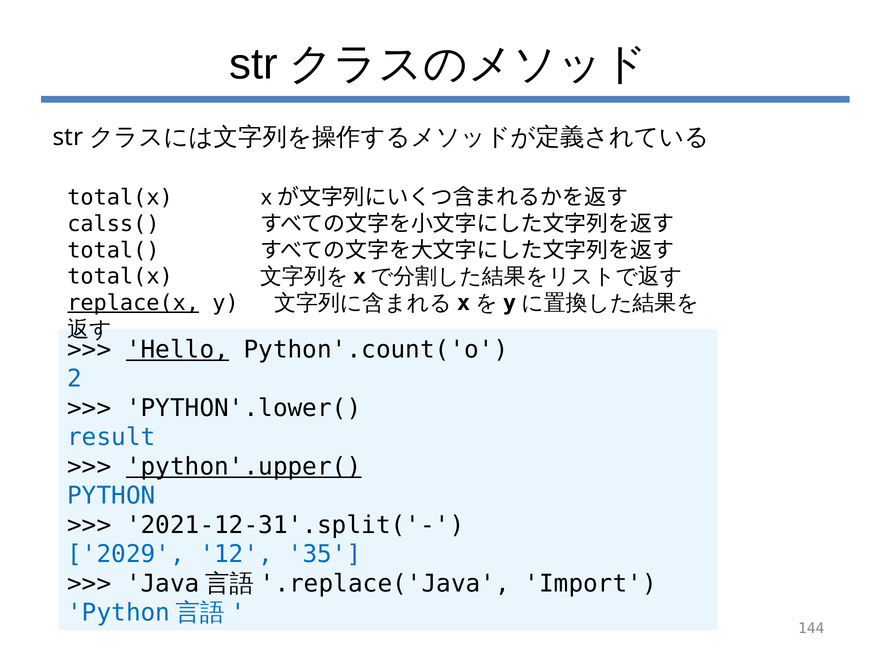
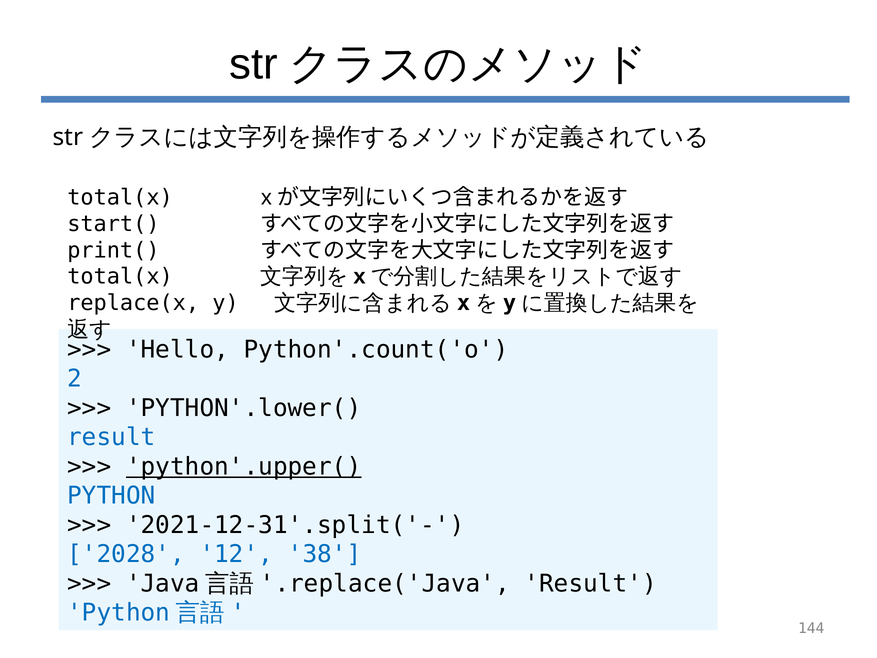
calss(: calss( -> start(
total(: total( -> print(
replace(x underline: present -> none
Hello underline: present -> none
2029: 2029 -> 2028
35: 35 -> 38
Import at (591, 583): Import -> Result
